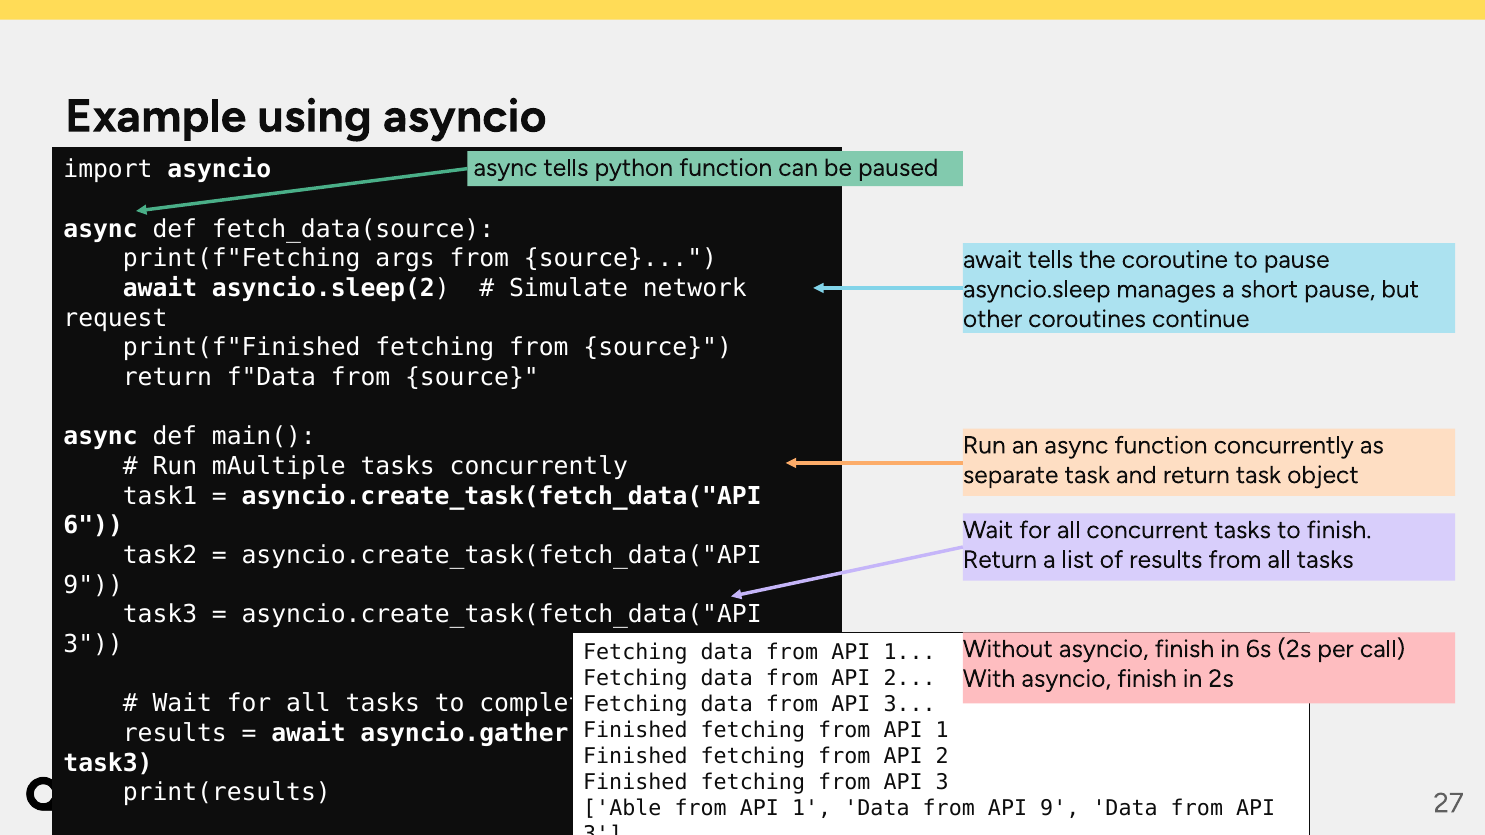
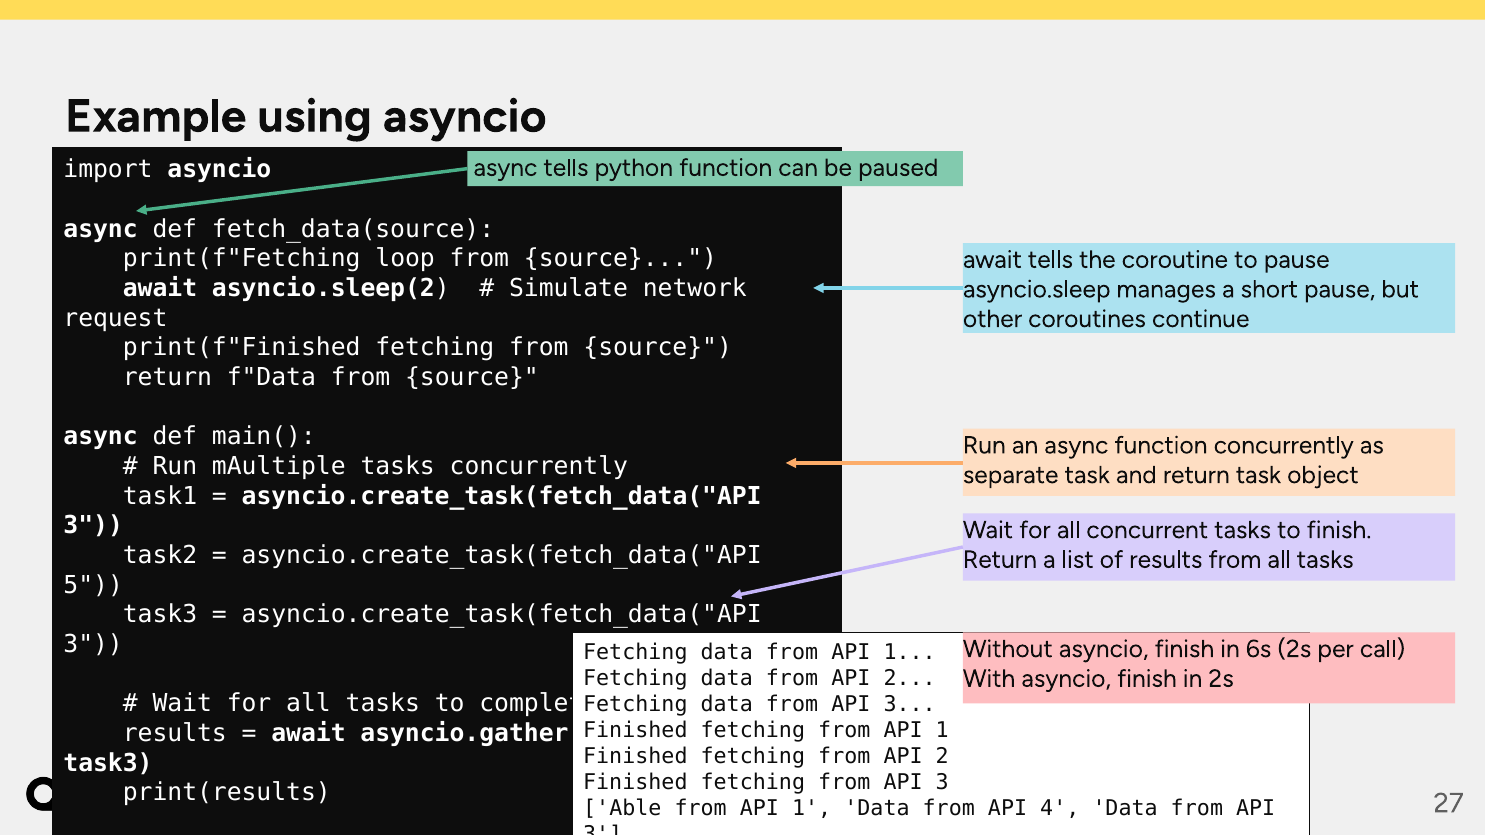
args: args -> loop
6 at (93, 526): 6 -> 3
9 at (93, 585): 9 -> 5
API 9: 9 -> 4
